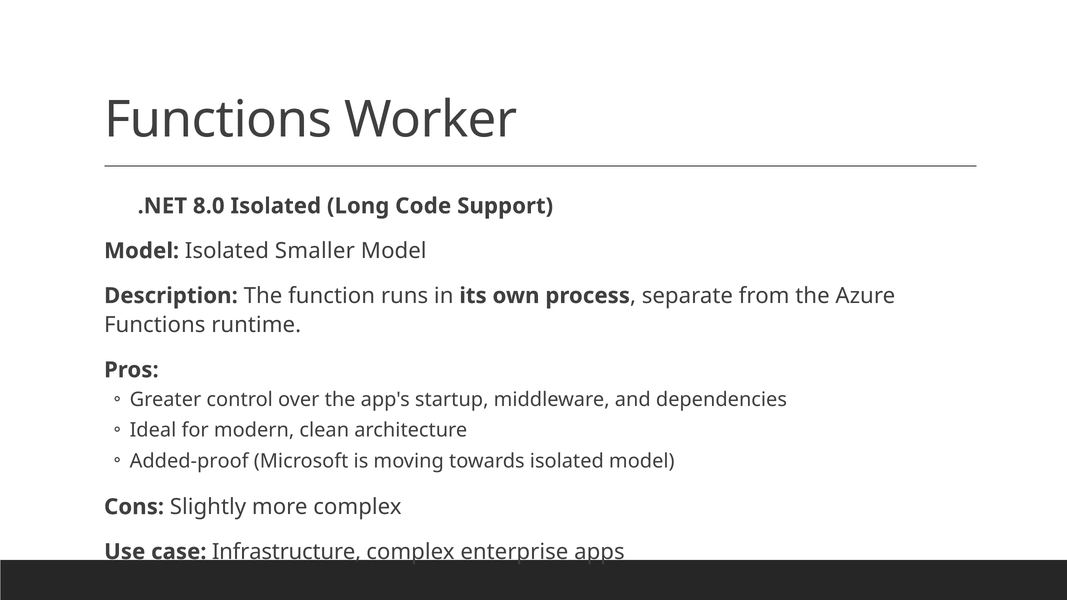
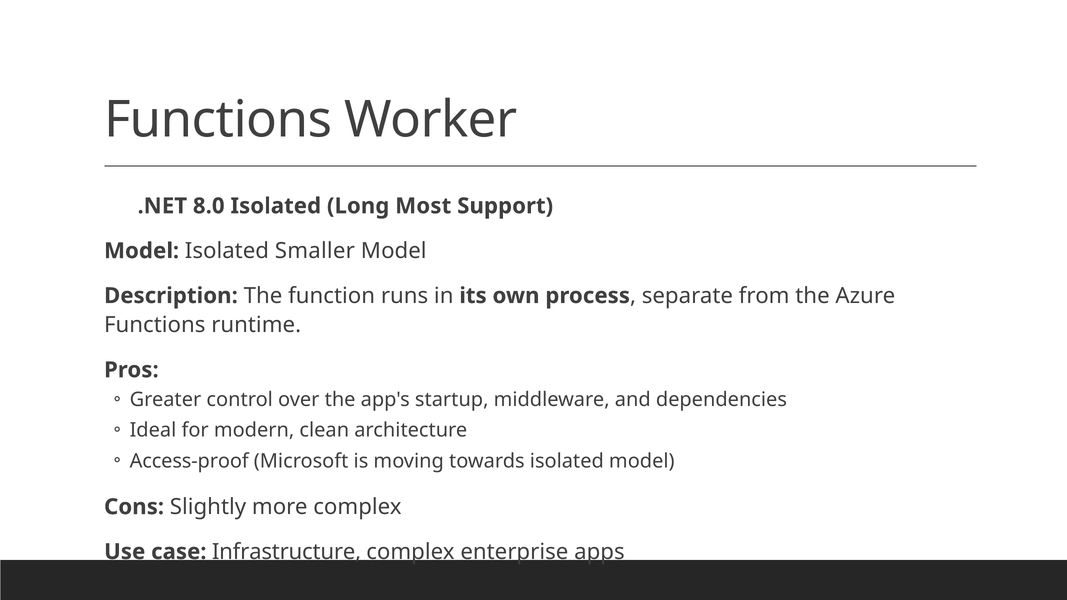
Code: Code -> Most
Added-proof: Added-proof -> Access-proof
